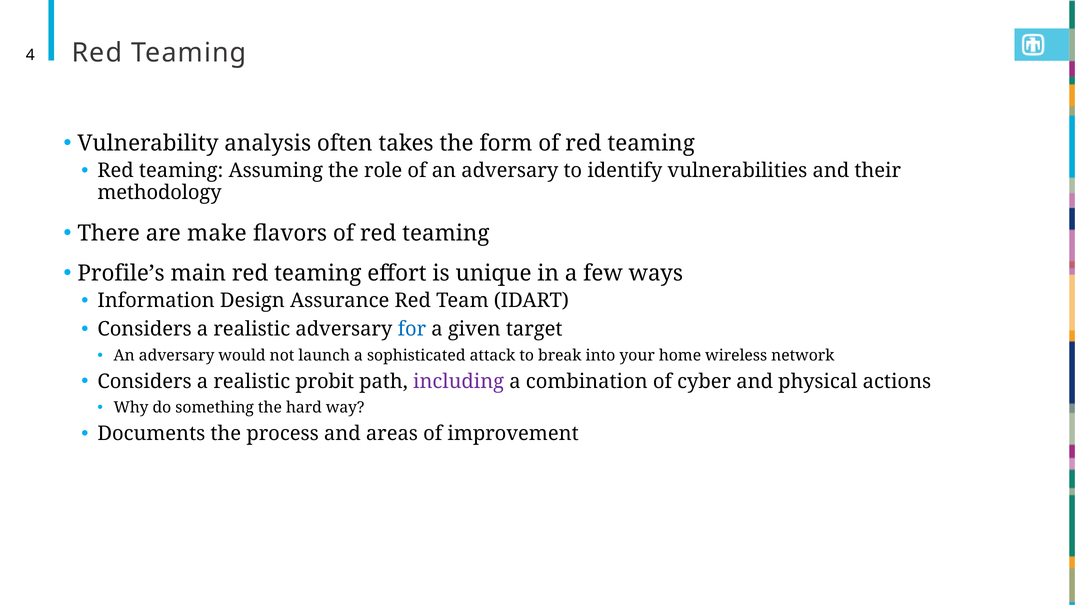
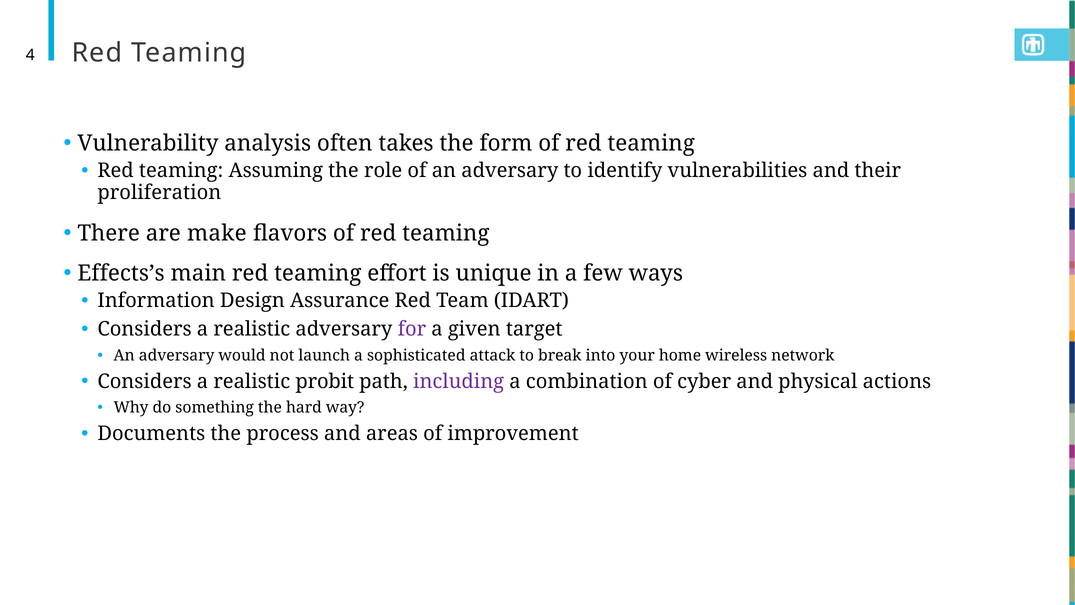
methodology: methodology -> proliferation
Profile’s: Profile’s -> Effects’s
for colour: blue -> purple
